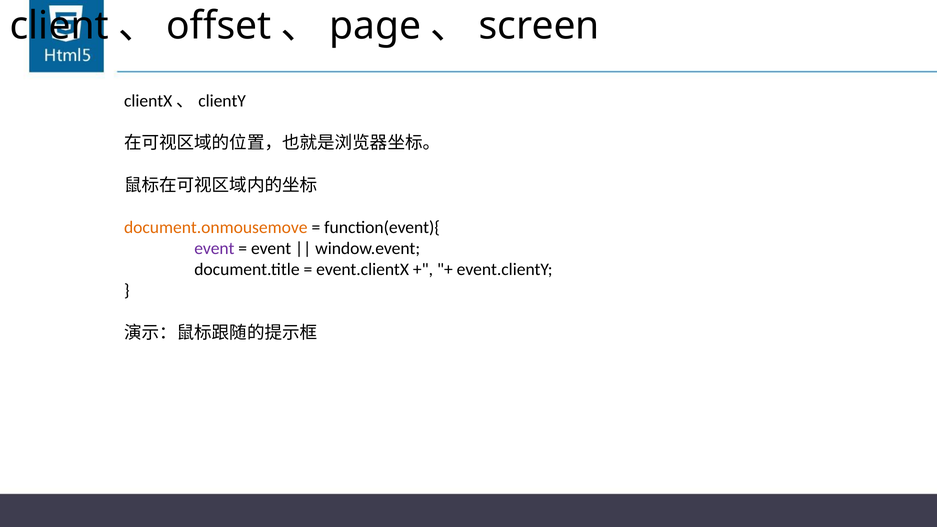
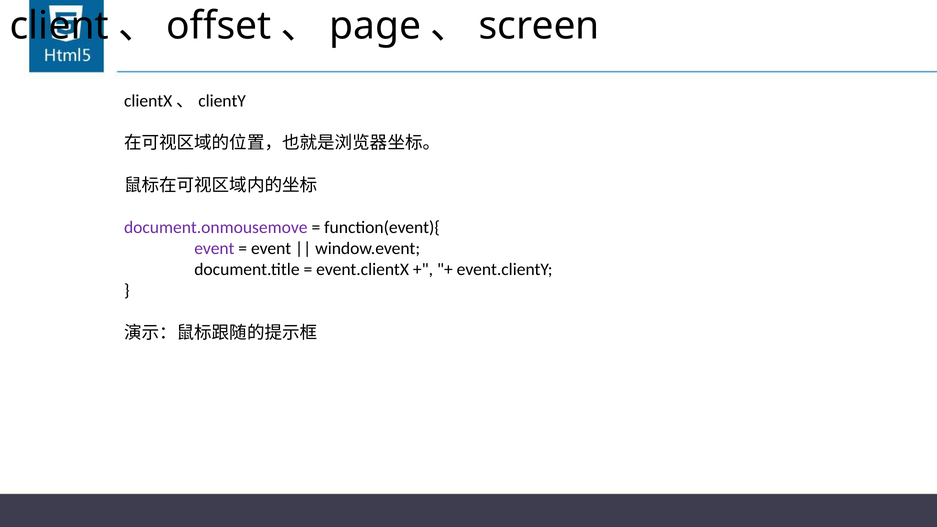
document.onmousemove colour: orange -> purple
